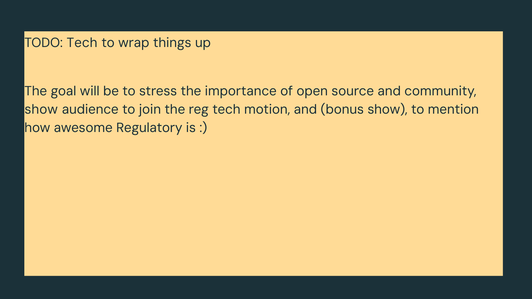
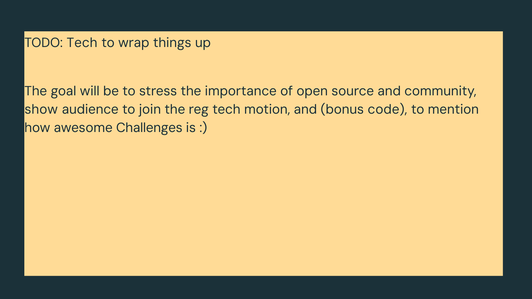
bonus show: show -> code
Regulatory: Regulatory -> Challenges
